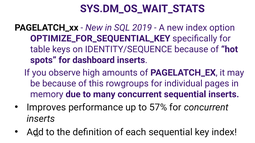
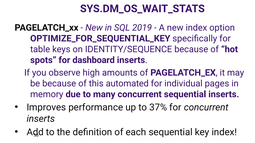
rowgroups: rowgroups -> automated
57%: 57% -> 37%
